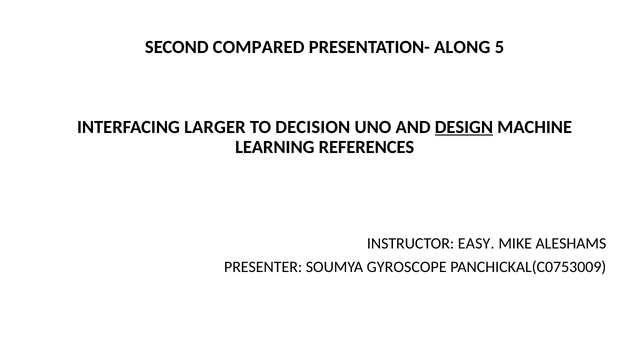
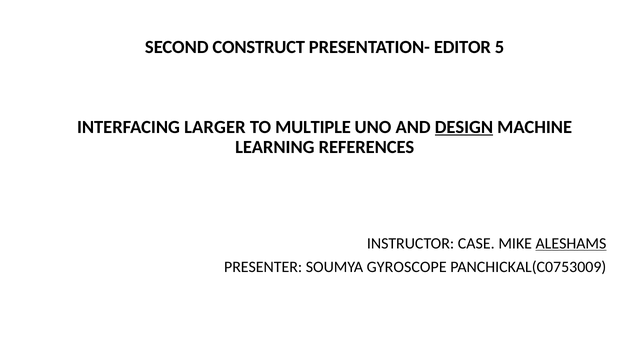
COMPARED: COMPARED -> CONSTRUCT
ALONG: ALONG -> EDITOR
DECISION: DECISION -> MULTIPLE
EASY: EASY -> CASE
ALESHAMS underline: none -> present
